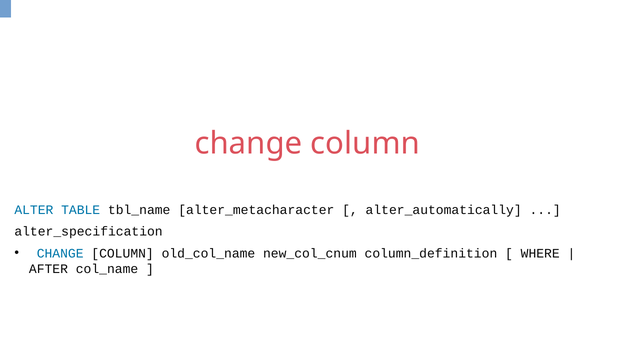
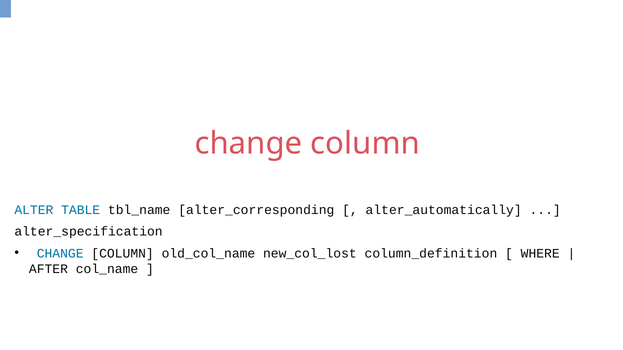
alter_metacharacter: alter_metacharacter -> alter_corresponding
new_col_cnum: new_col_cnum -> new_col_lost
